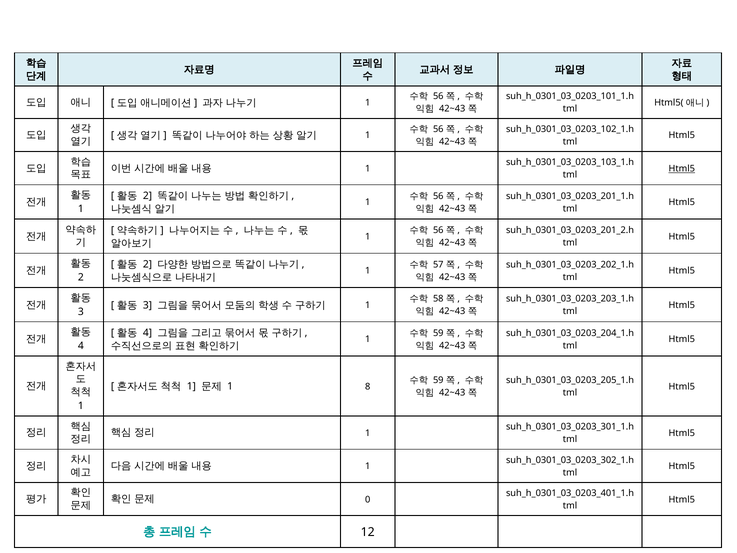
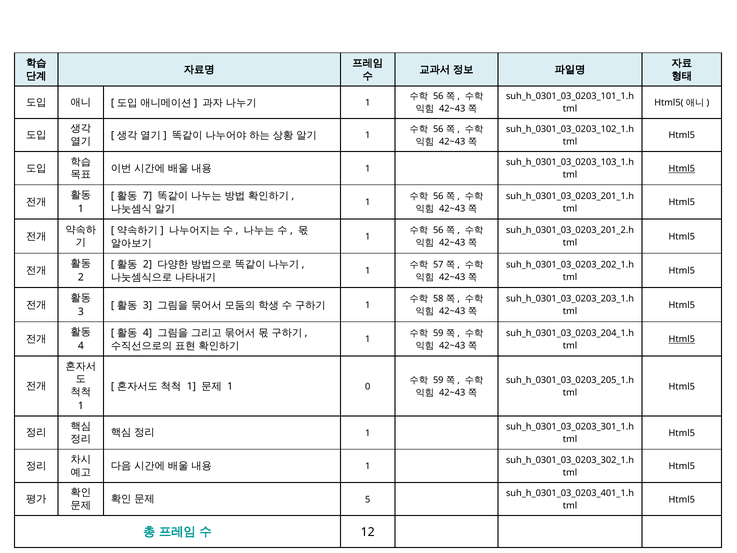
2 at (147, 196): 2 -> 7
Html5 at (682, 339) underline: none -> present
8: 8 -> 0
0: 0 -> 5
